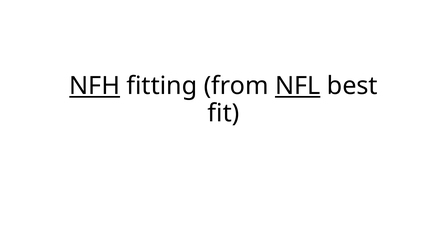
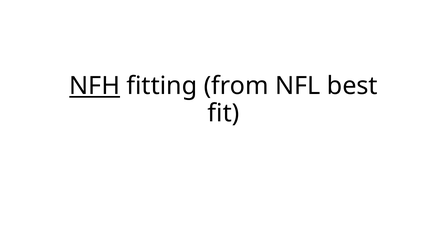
NFL underline: present -> none
